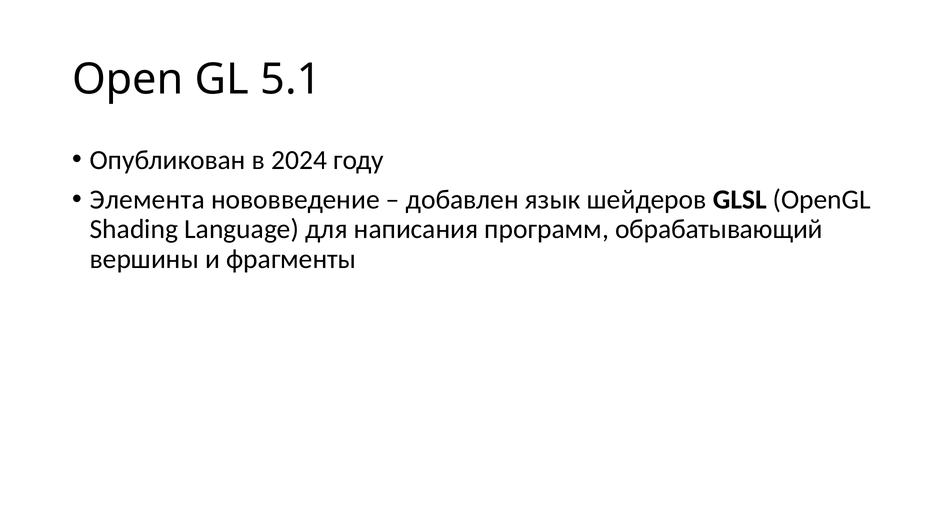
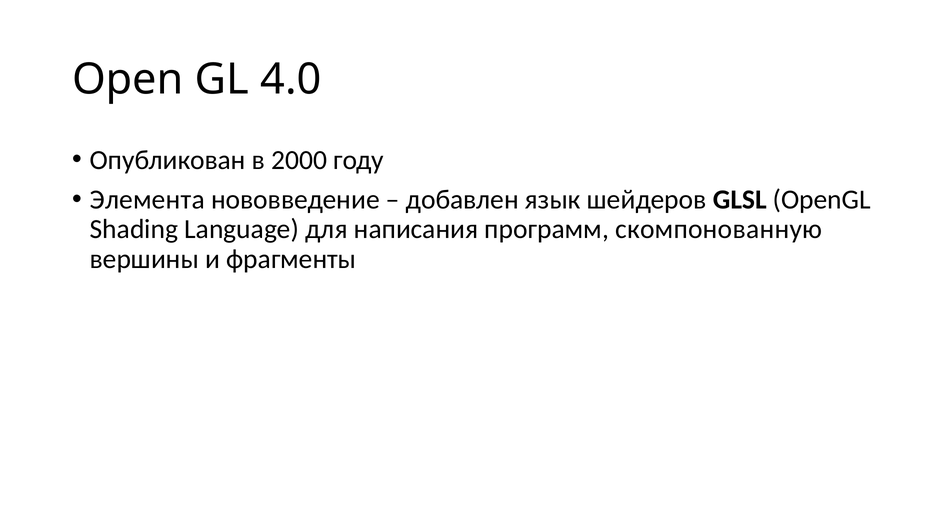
5.1: 5.1 -> 4.0
2024: 2024 -> 2000
обрабатывающий: обрабатывающий -> скомпонованную
